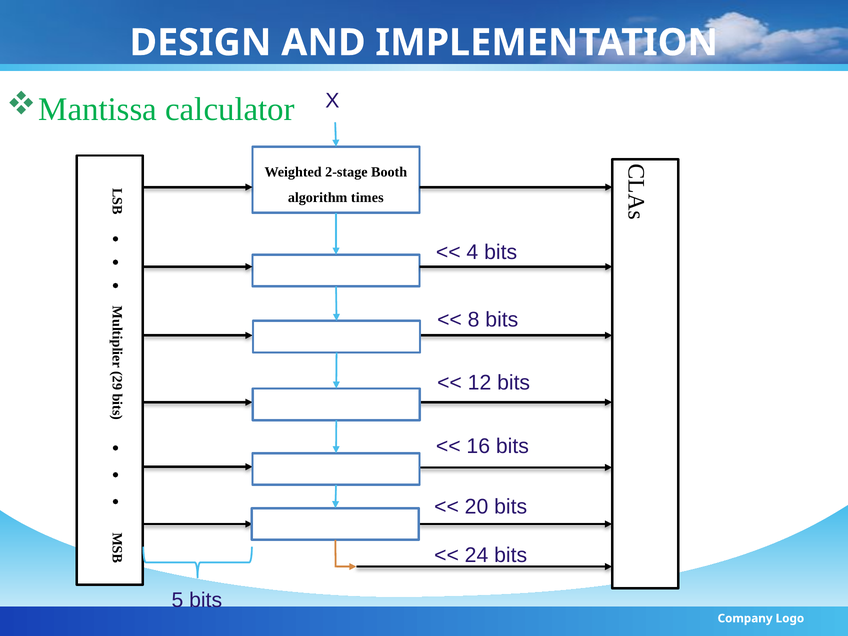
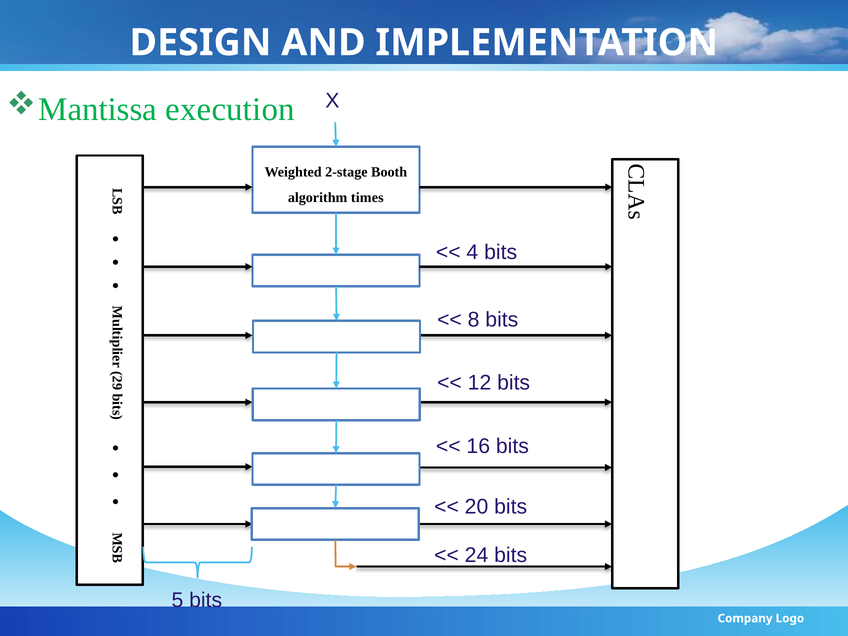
calculator: calculator -> execution
